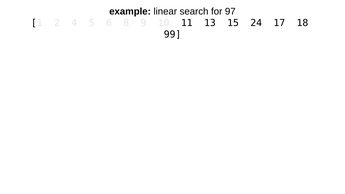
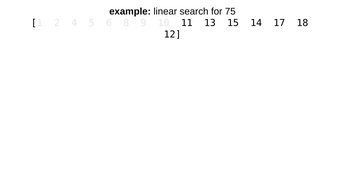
97: 97 -> 75
24: 24 -> 14
99: 99 -> 12
